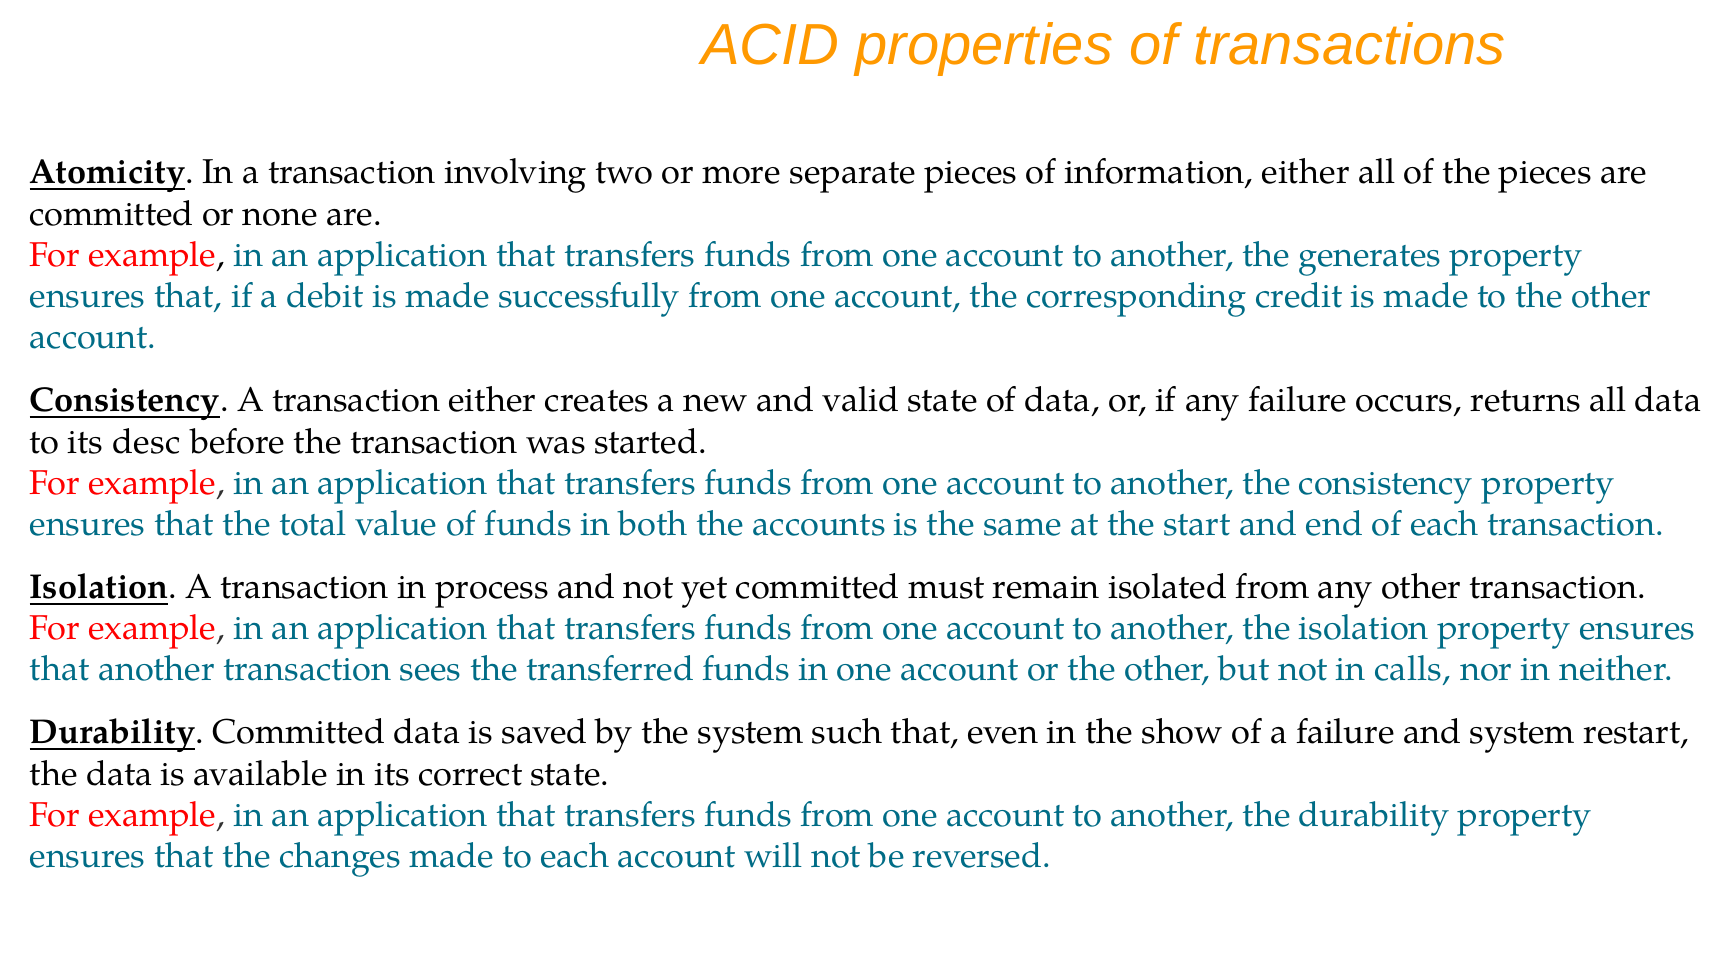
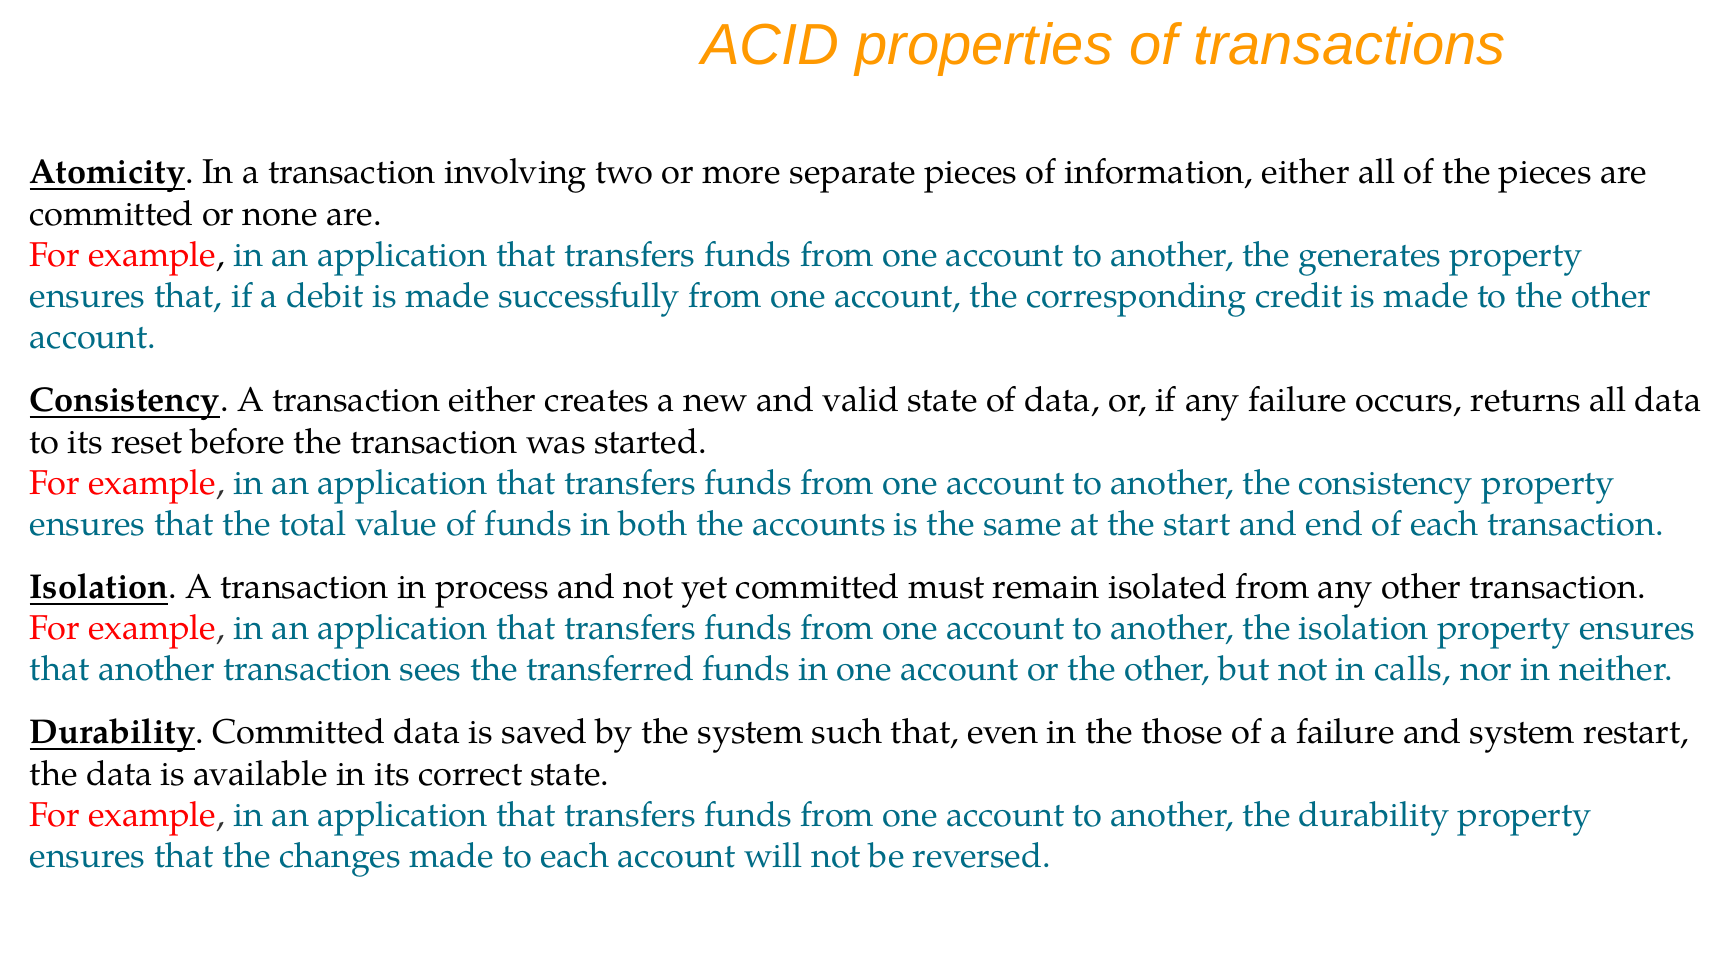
desc: desc -> reset
show: show -> those
